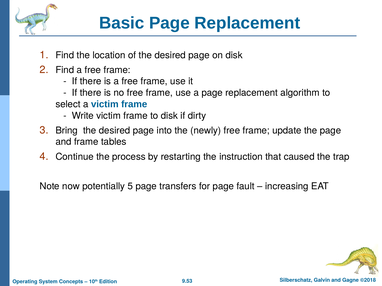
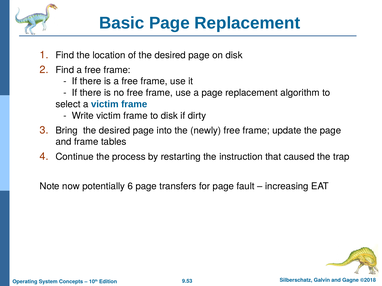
5: 5 -> 6
